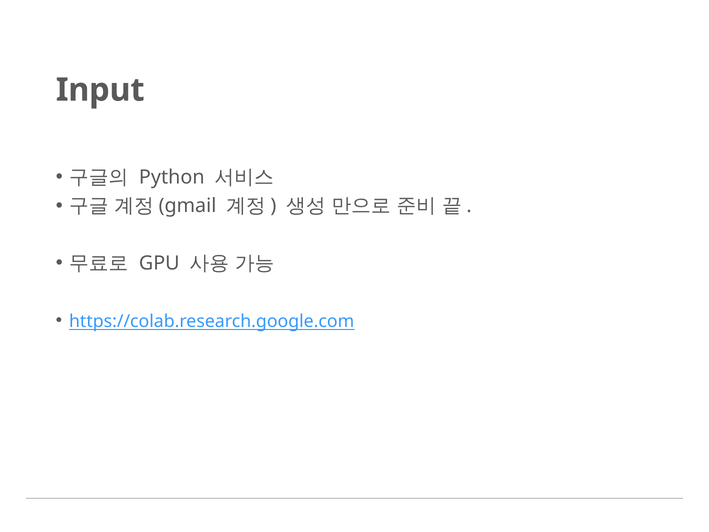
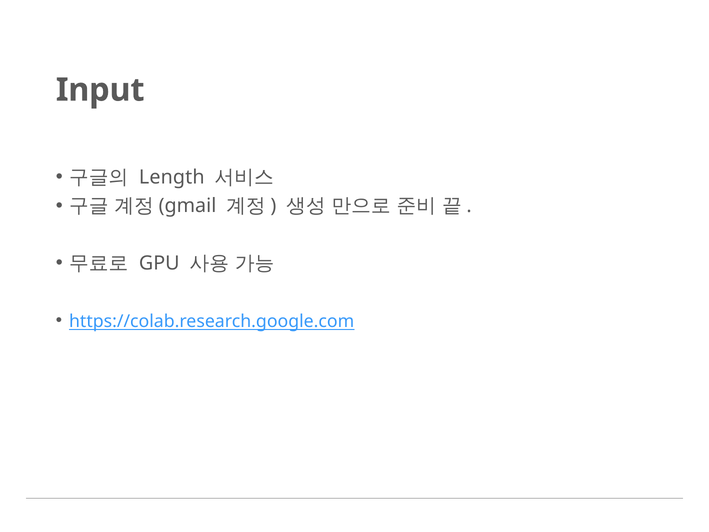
Python: Python -> Length
